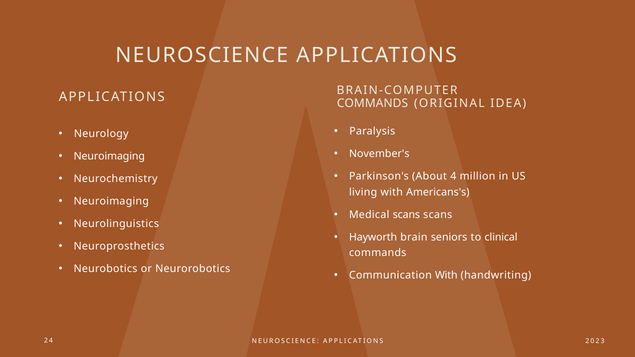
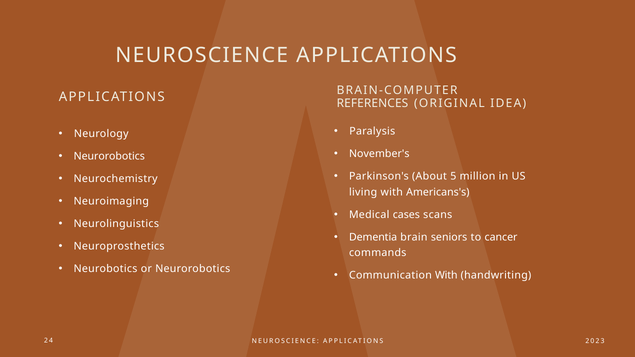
COMMANDS at (372, 103): COMMANDS -> REFERENCES
Neuroimaging at (109, 156): Neuroimaging -> Neurorobotics
4: 4 -> 5
Medical scans: scans -> cases
Hayworth: Hayworth -> Dementia
clinical: clinical -> cancer
